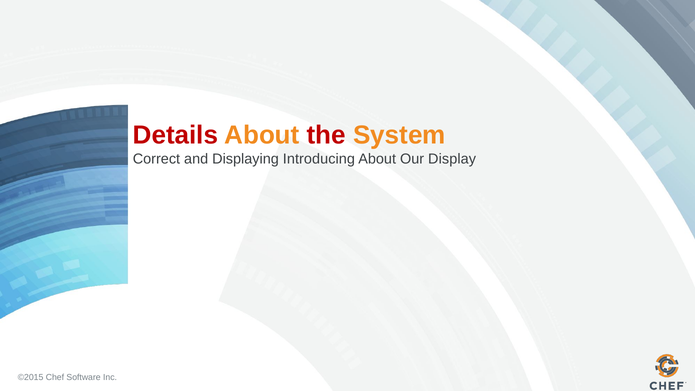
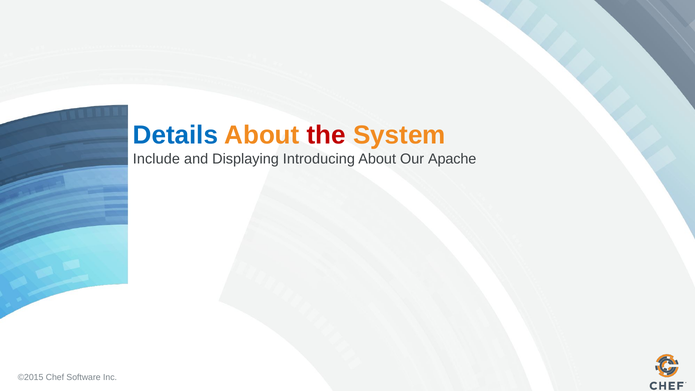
Details colour: red -> blue
Correct: Correct -> Include
Display: Display -> Apache
